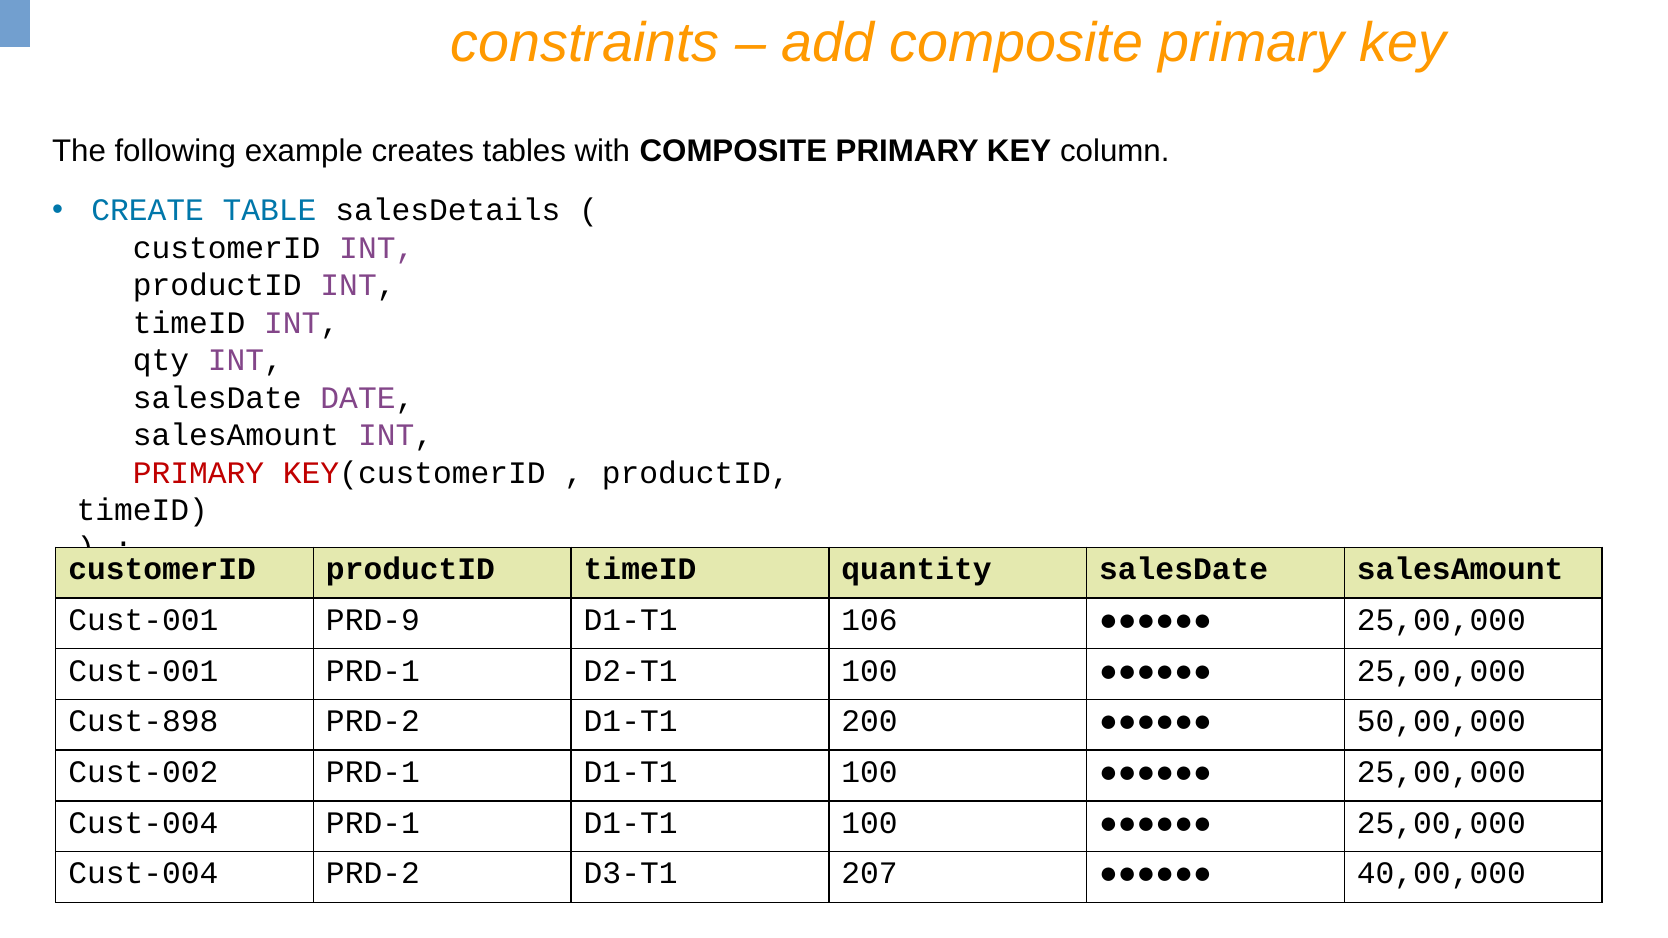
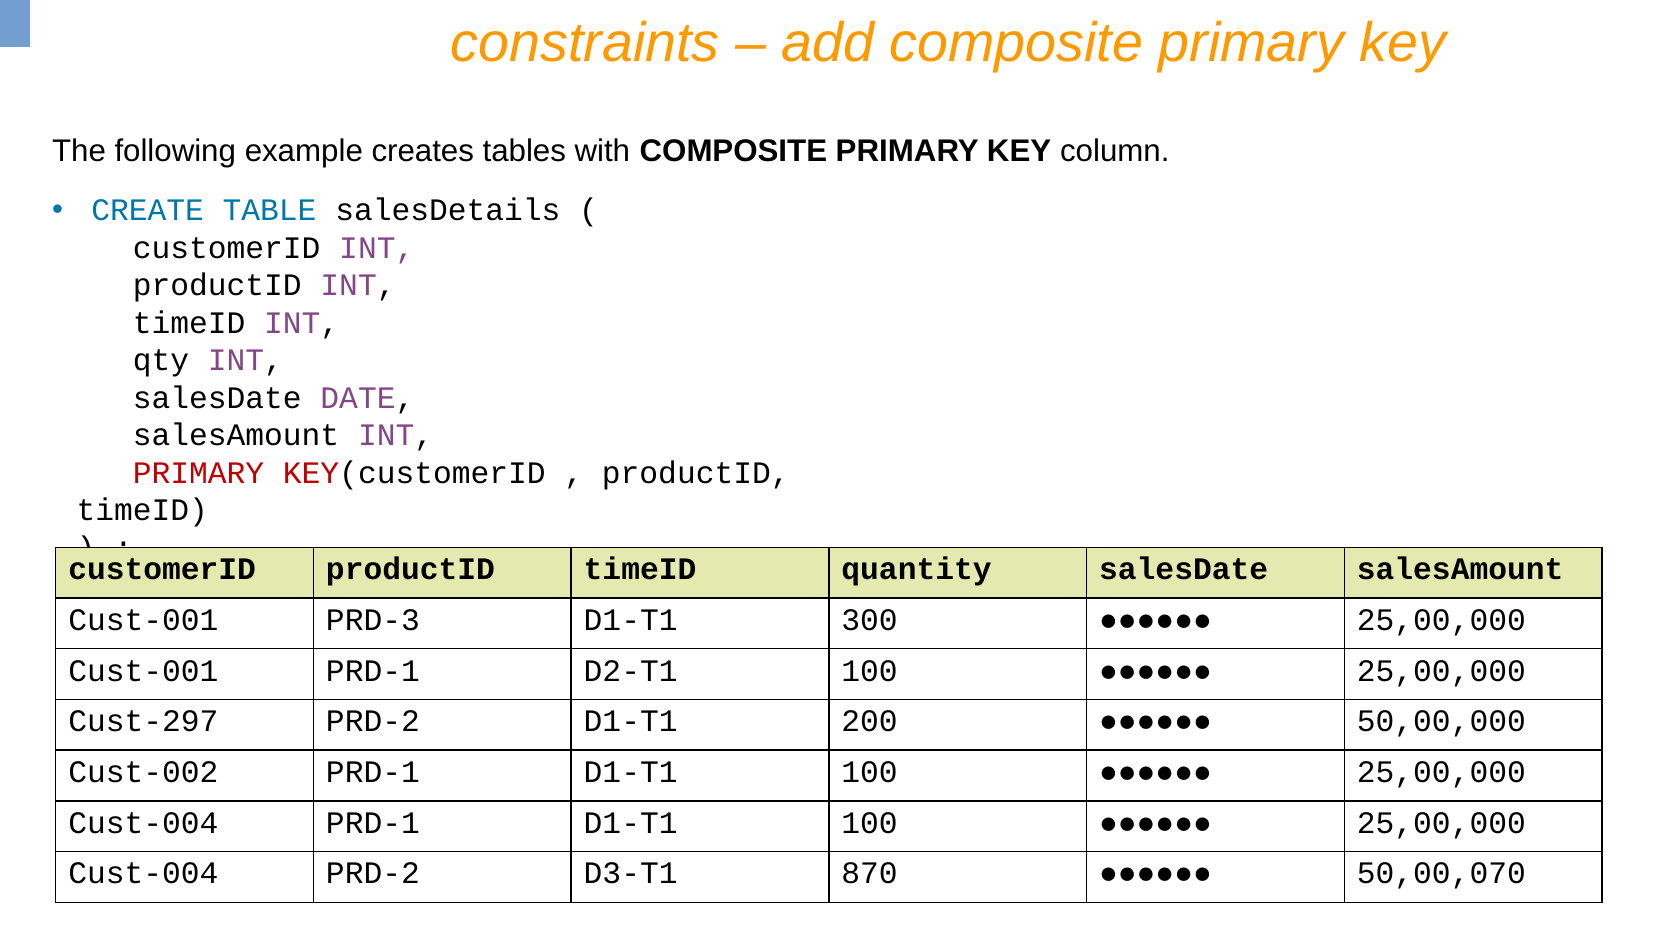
PRD-9: PRD-9 -> PRD-3
106: 106 -> 300
Cust-898: Cust-898 -> Cust-297
207: 207 -> 870
40,00,000: 40,00,000 -> 50,00,070
